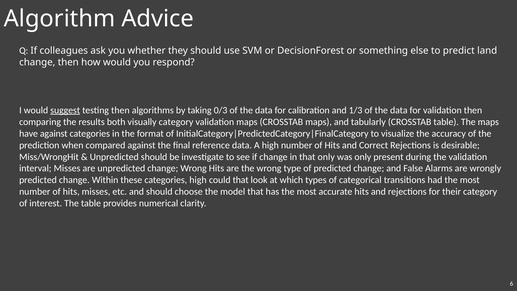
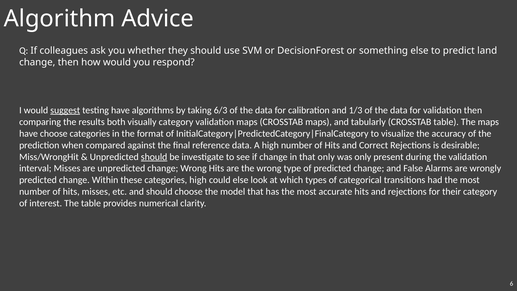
testing then: then -> have
0/3: 0/3 -> 6/3
have against: against -> choose
should at (154, 157) underline: none -> present
could that: that -> else
